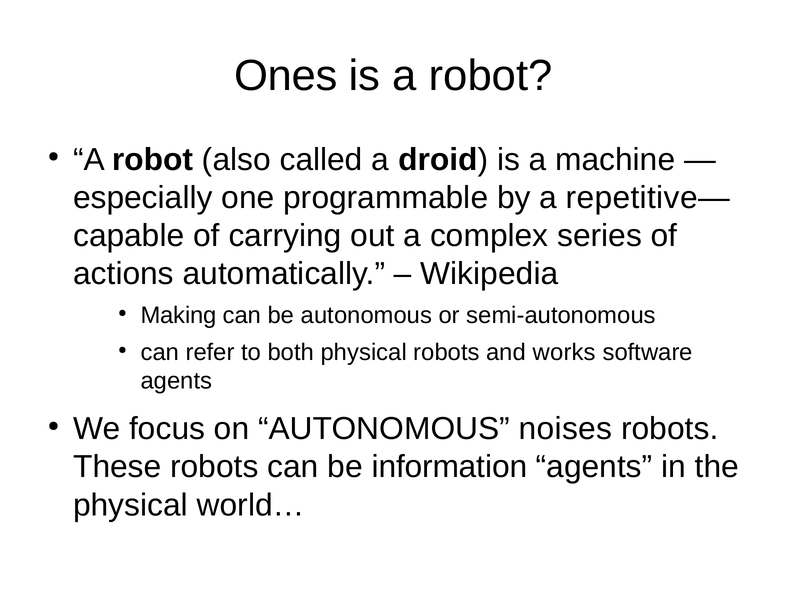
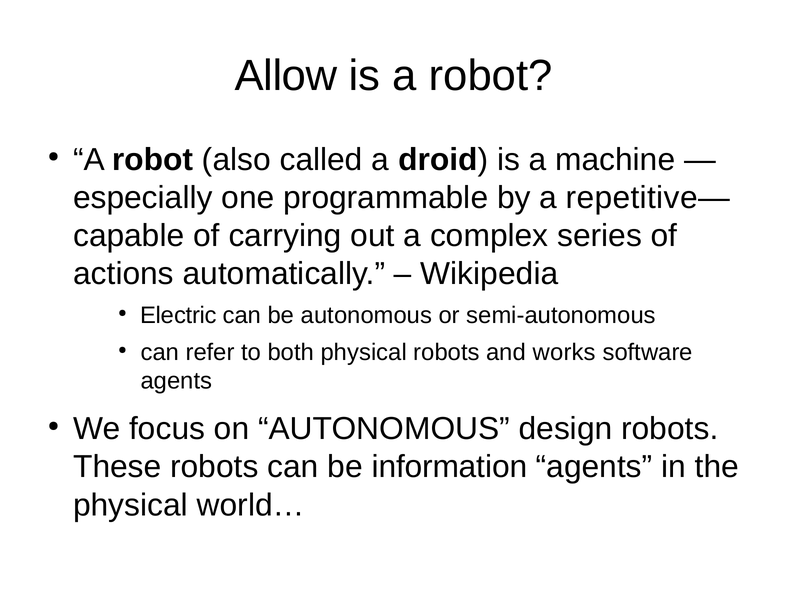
Ones: Ones -> Allow
Making: Making -> Electric
noises: noises -> design
